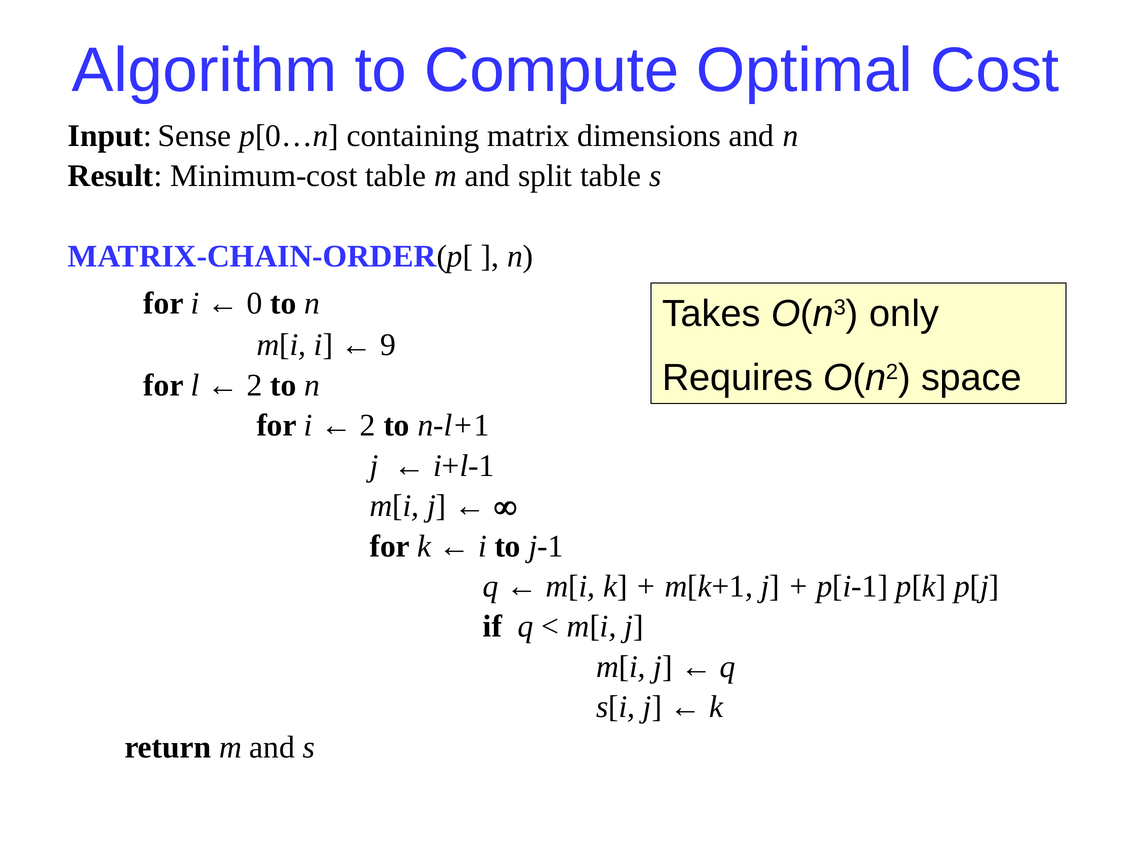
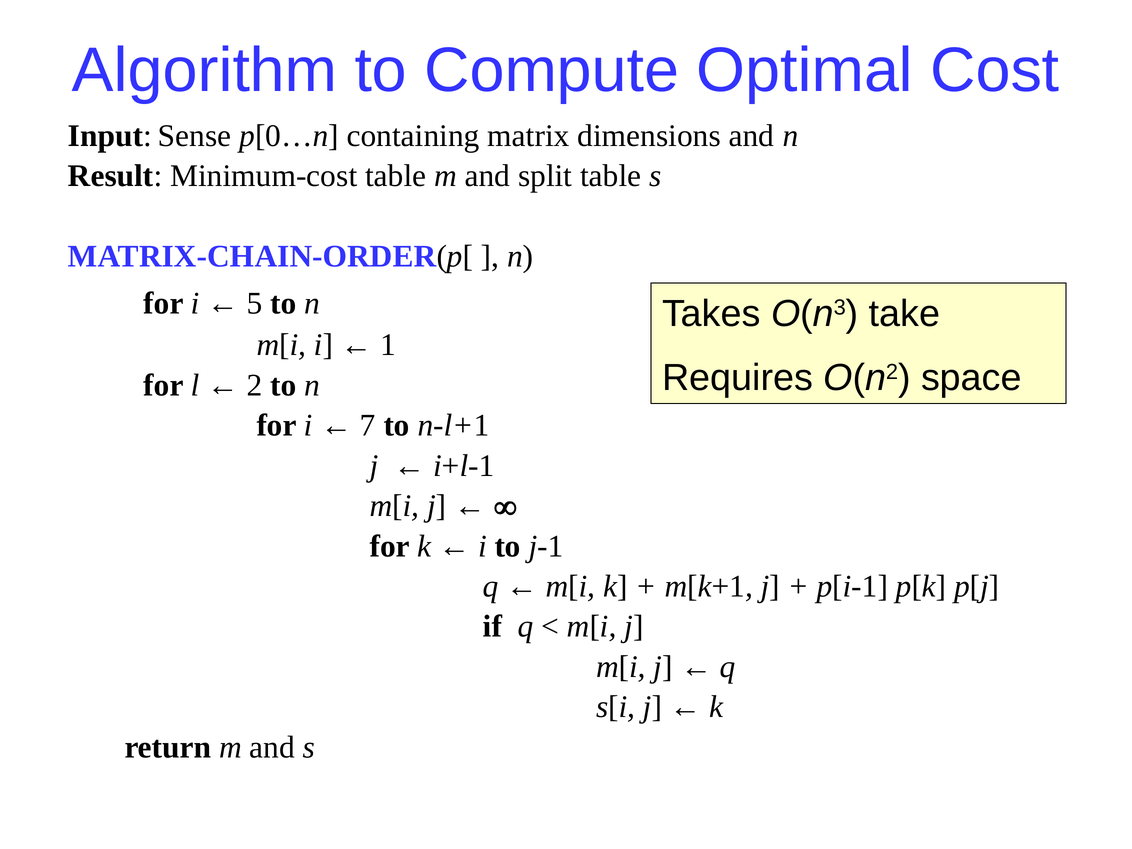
0: 0 -> 5
only: only -> take
9: 9 -> 1
2 at (368, 425): 2 -> 7
